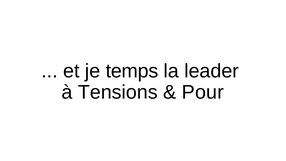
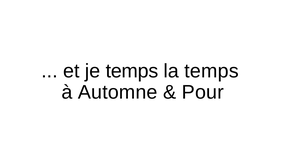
la leader: leader -> temps
Tensions: Tensions -> Automne
